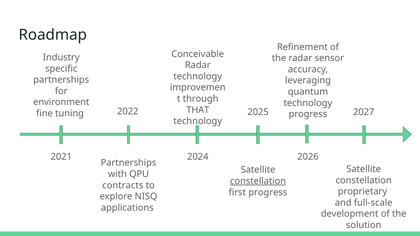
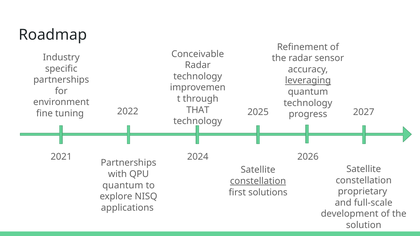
leveraging underline: none -> present
contracts at (123, 185): contracts -> quantum
first progress: progress -> solutions
